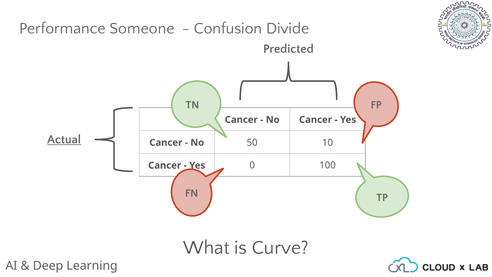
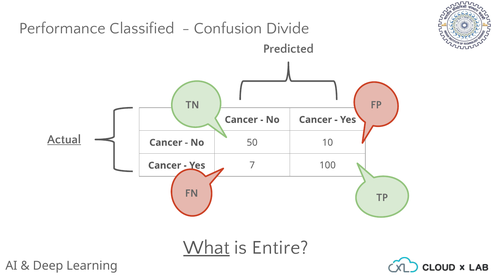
Someone: Someone -> Classified
0: 0 -> 7
What underline: none -> present
Curve: Curve -> Entire
